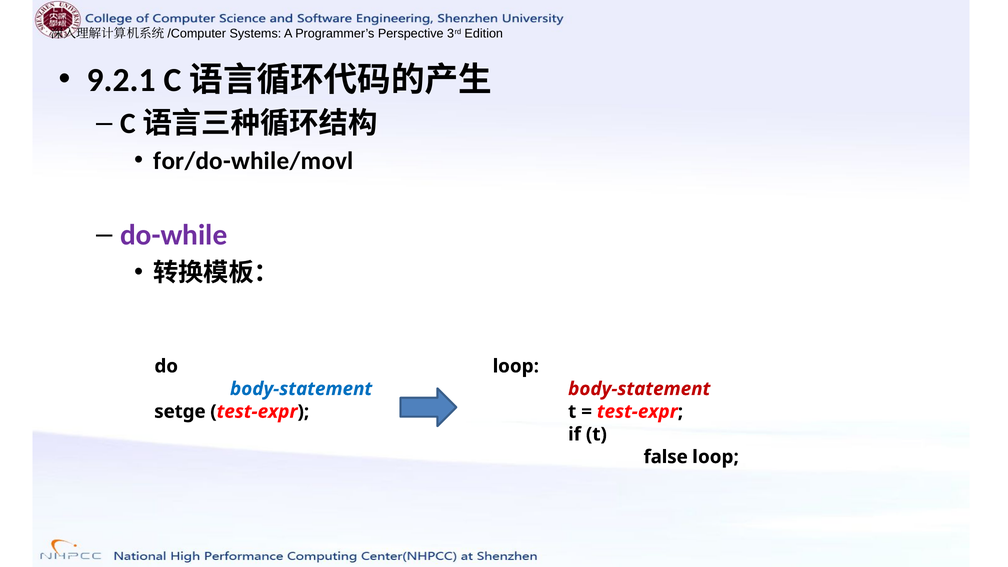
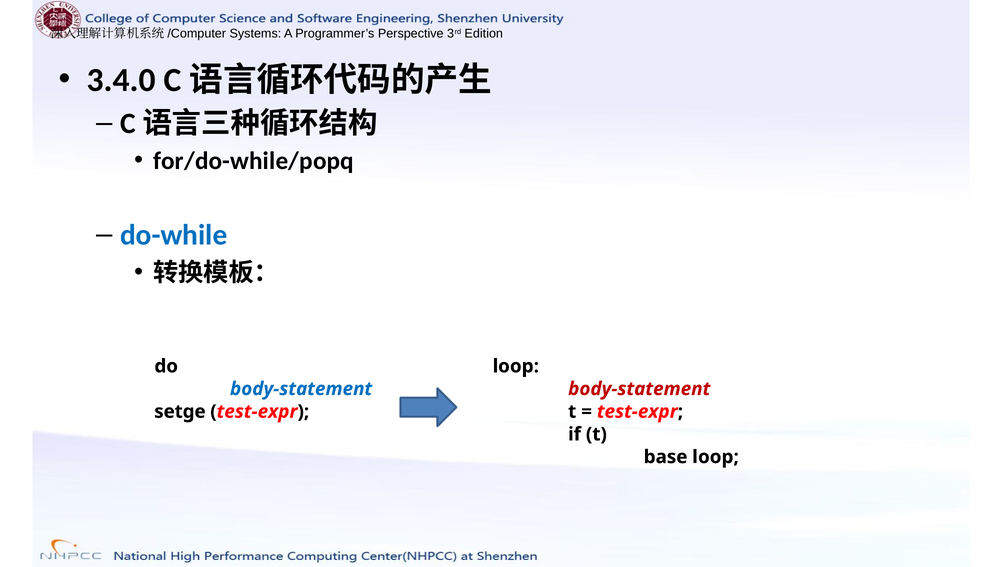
9.2.1: 9.2.1 -> 3.4.0
for/do-while/movl: for/do-while/movl -> for/do-while/popq
do-while colour: purple -> blue
false: false -> base
